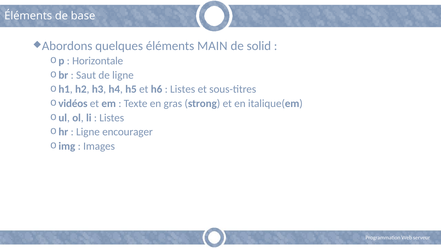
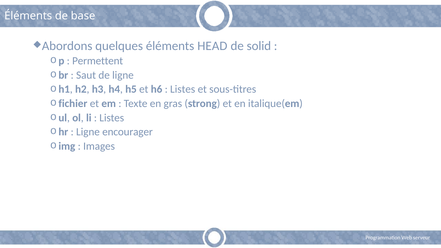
MAIN: MAIN -> HEAD
Horizontale: Horizontale -> Permettent
vidéos: vidéos -> fichier
